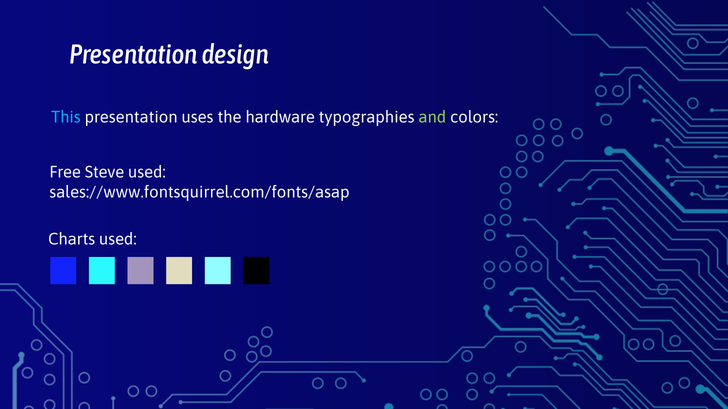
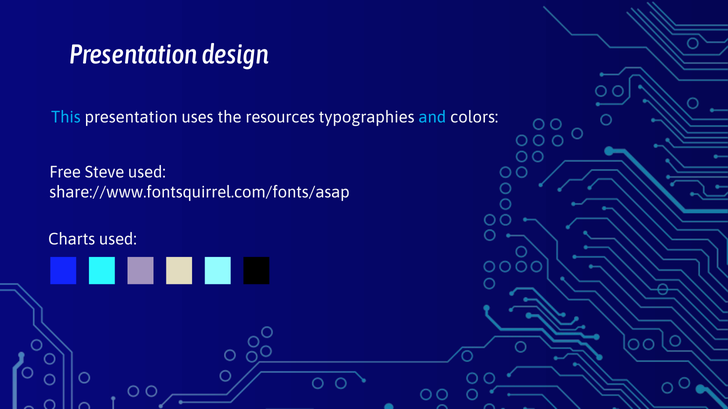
hardware: hardware -> resources
and colour: light green -> light blue
sales://www.fontsquirrel.com/fonts/asap: sales://www.fontsquirrel.com/fonts/asap -> share://www.fontsquirrel.com/fonts/asap
